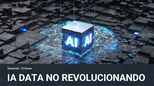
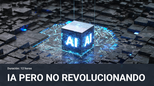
DATA: DATA -> PERO
